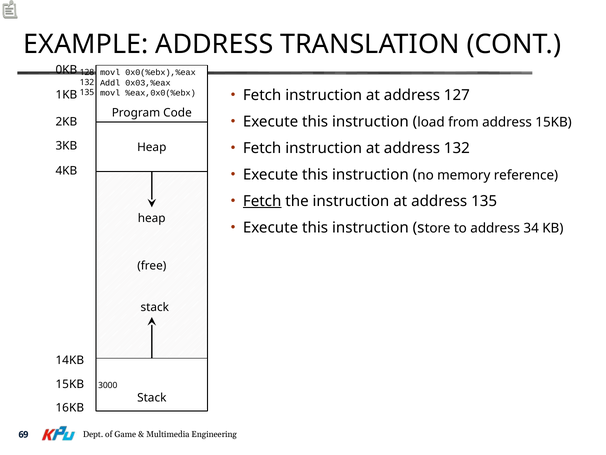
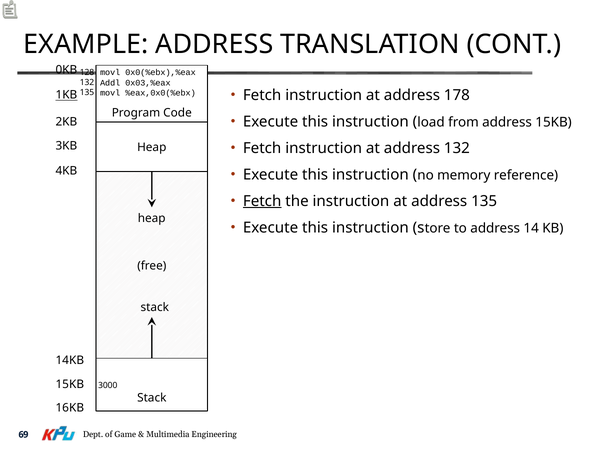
127: 127 -> 178
1KB underline: none -> present
34: 34 -> 14
